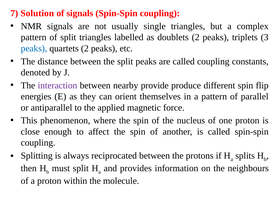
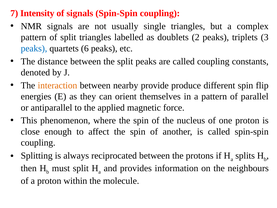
Solution: Solution -> Intensity
quartets 2: 2 -> 6
interaction colour: purple -> orange
